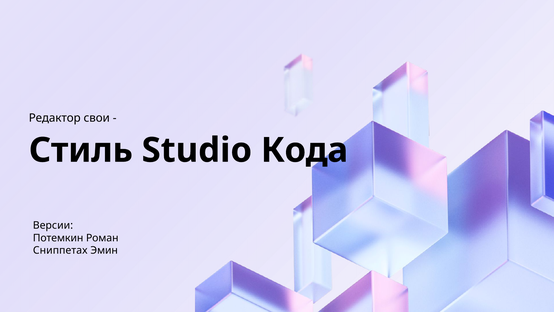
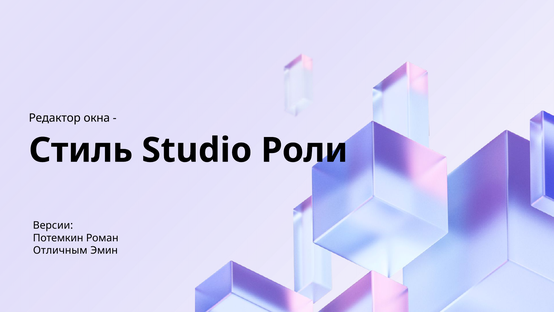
свои: свои -> окна
Кода: Кода -> Роли
Сниппетах: Сниппетах -> Отличным
